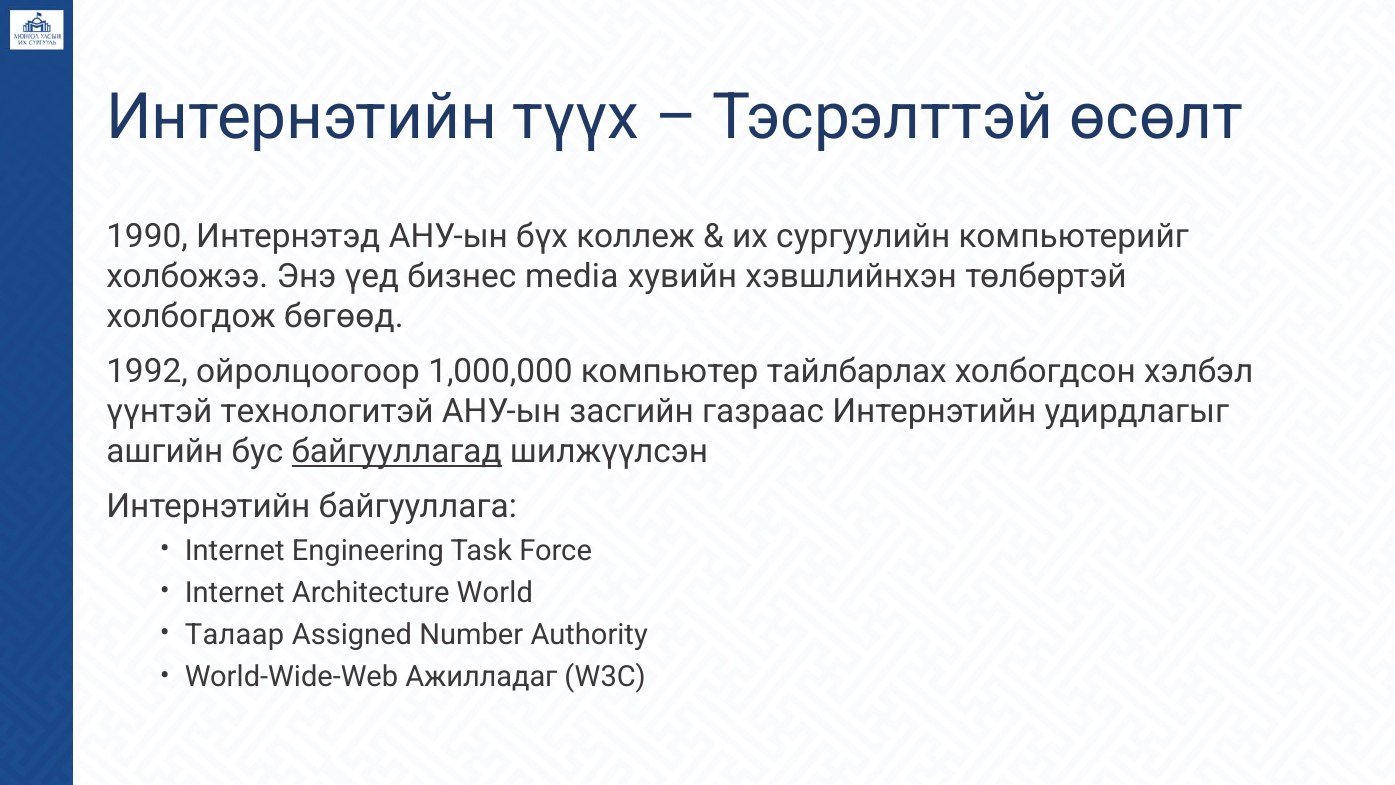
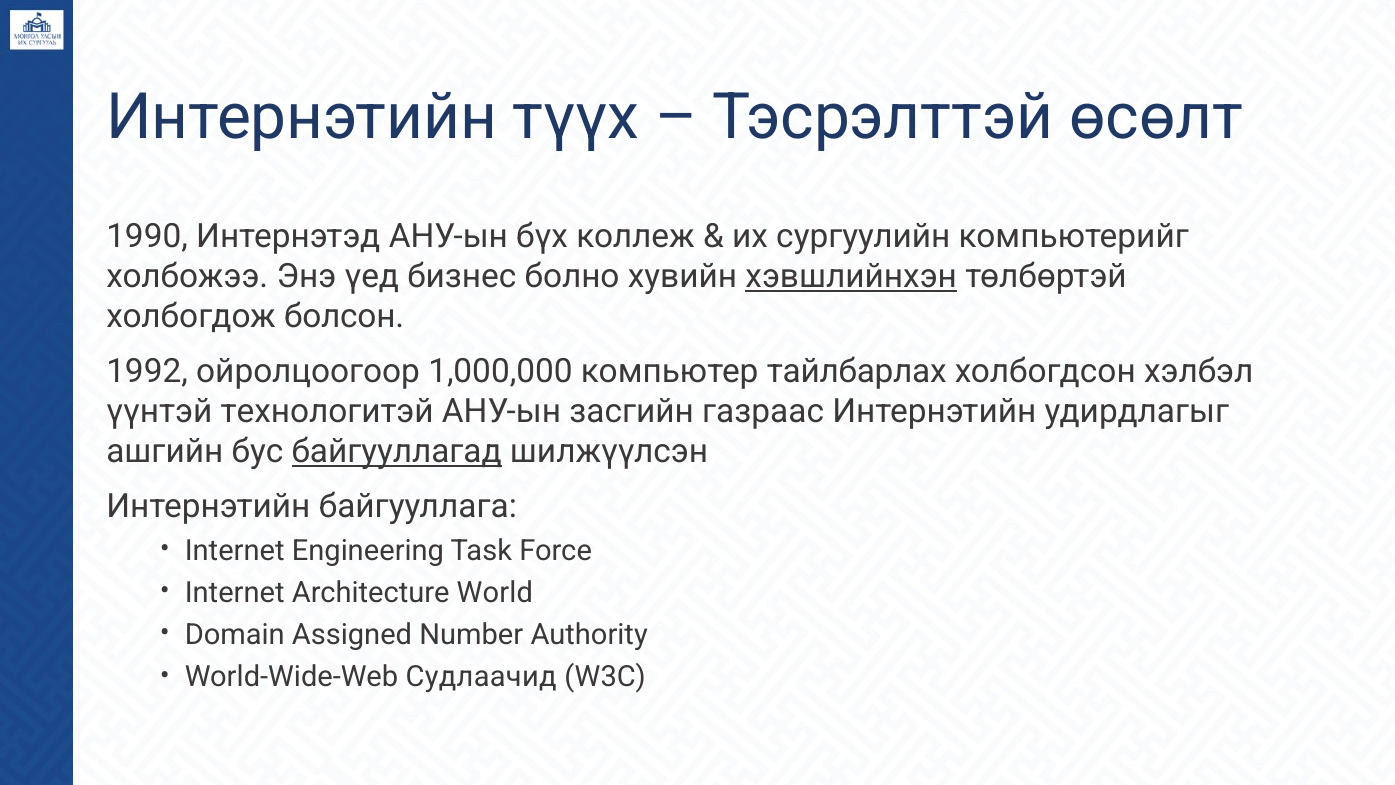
media: media -> болно
хэвшлийнхэн underline: none -> present
бөгөөд: бөгөөд -> болсон
Талаар: Талаар -> Domain
Ажилладаг: Ажилладаг -> Судлаачид
